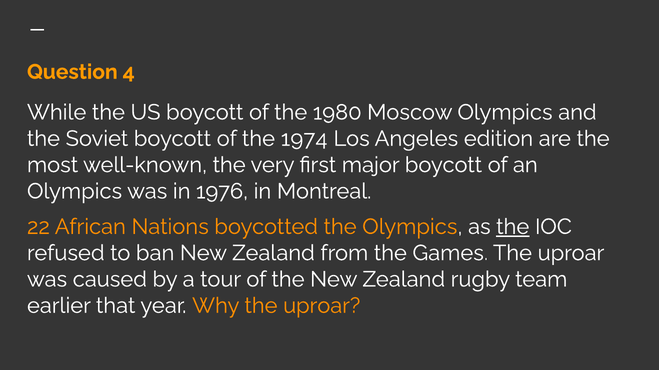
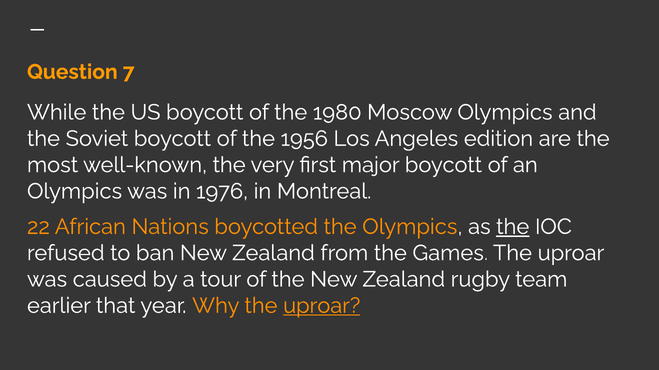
4: 4 -> 7
1974: 1974 -> 1956
uproar at (322, 306) underline: none -> present
